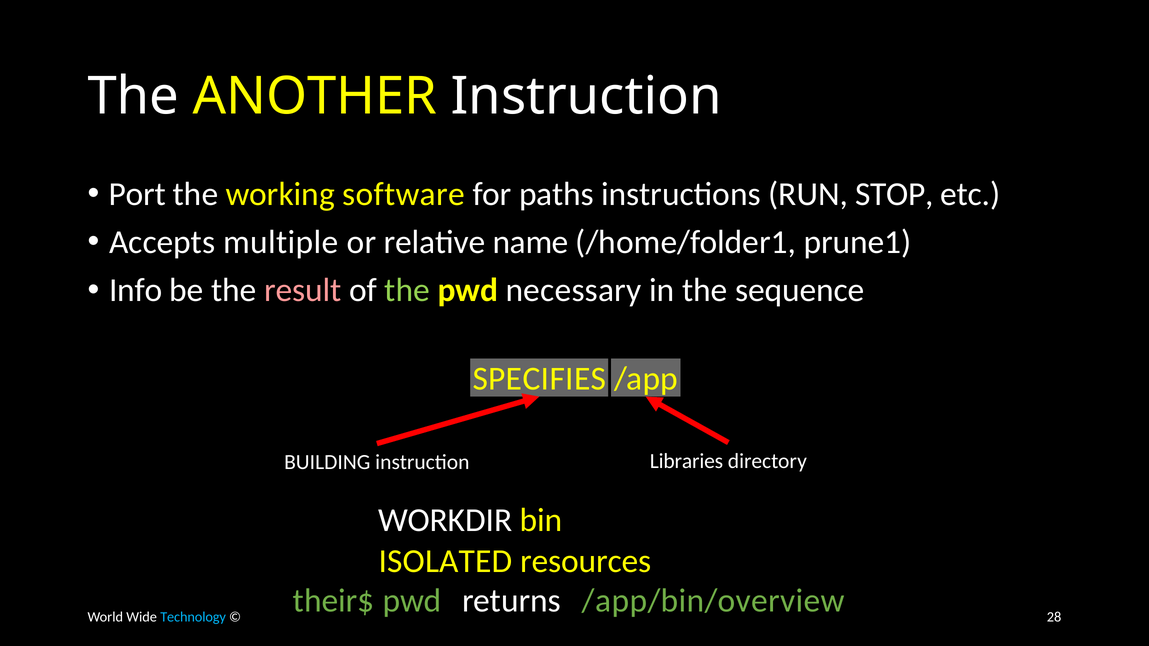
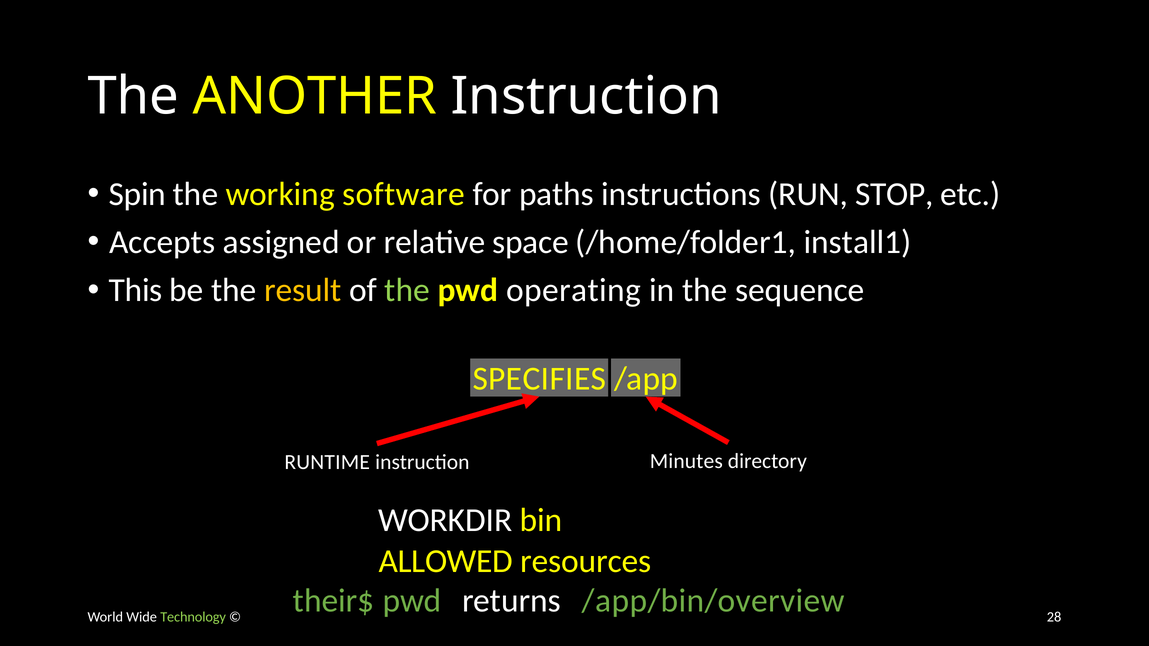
Port: Port -> Spin
multiple: multiple -> assigned
name: name -> space
prune1: prune1 -> install1
Info: Info -> This
result colour: pink -> yellow
necessary: necessary -> operating
BUILDING: BUILDING -> RUNTIME
Libraries: Libraries -> Minutes
ISOLATED: ISOLATED -> ALLOWED
Technology colour: light blue -> light green
